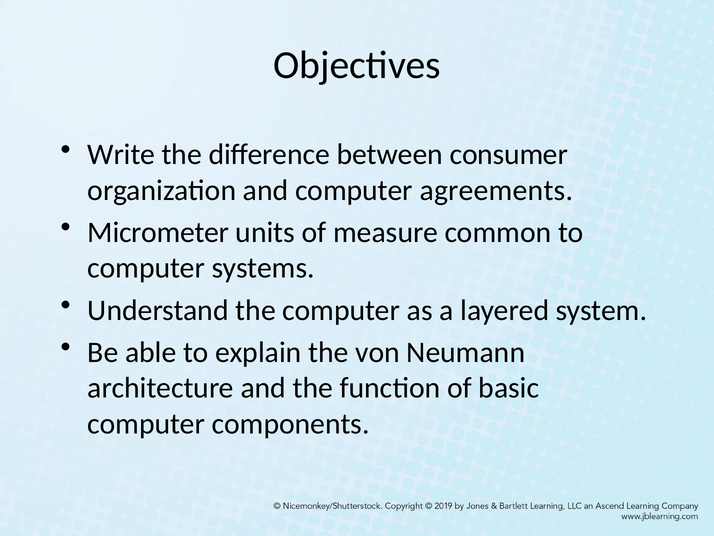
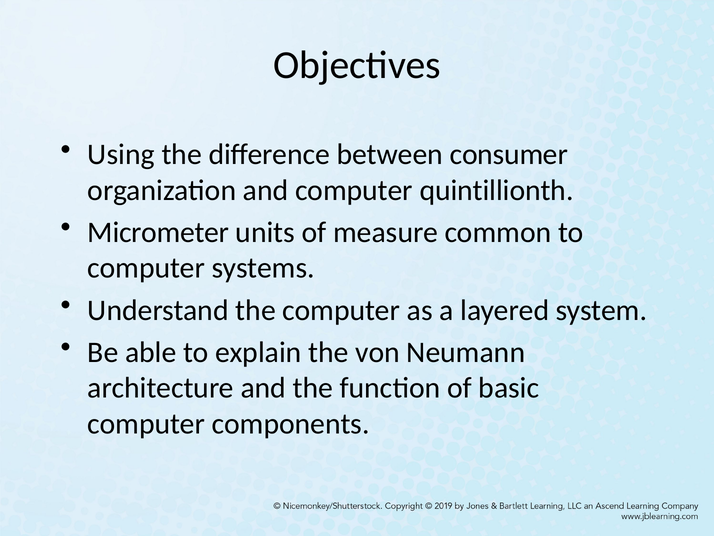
Write: Write -> Using
agreements: agreements -> quintillionth
